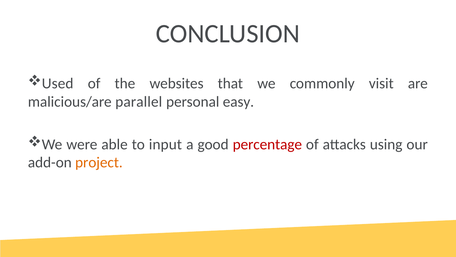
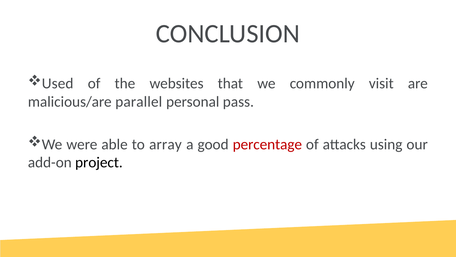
easy: easy -> pass
input: input -> array
project colour: orange -> black
